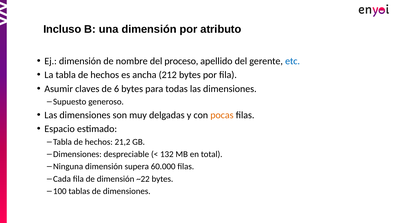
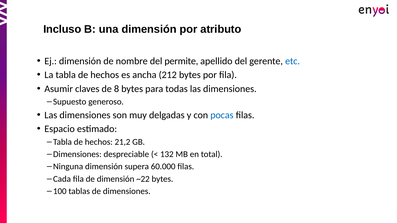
proceso: proceso -> permite
6: 6 -> 8
pocas colour: orange -> blue
